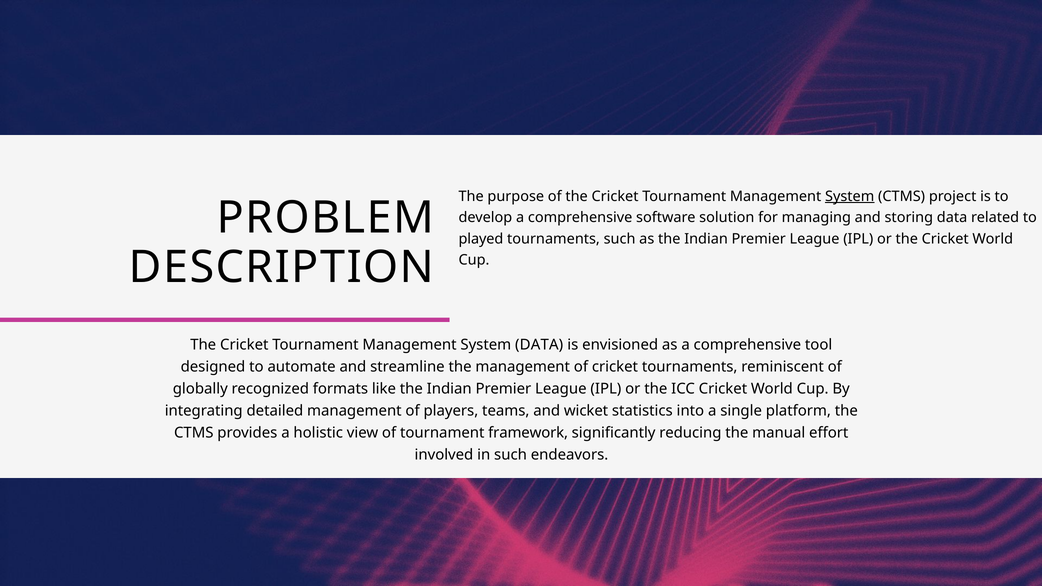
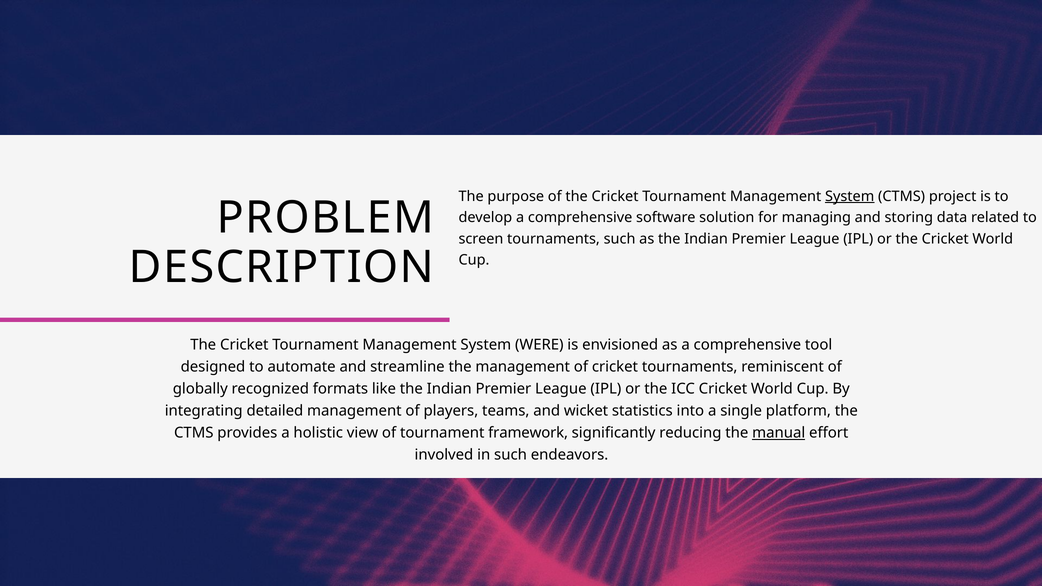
played: played -> screen
System DATA: DATA -> WERE
manual underline: none -> present
